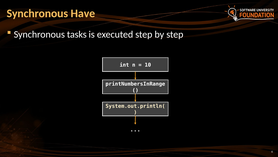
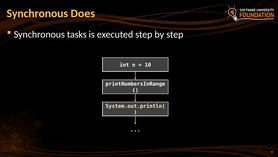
Have: Have -> Does
